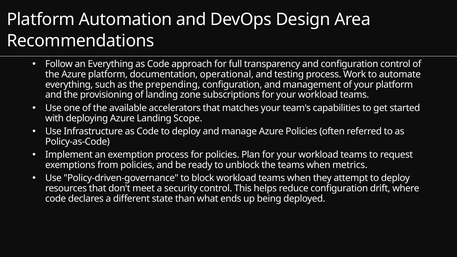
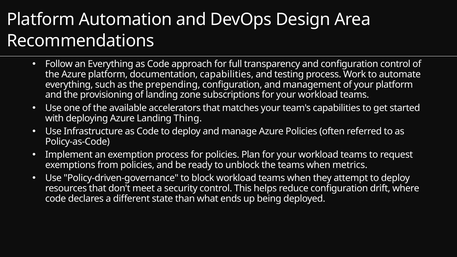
documentation operational: operational -> capabilities
Scope: Scope -> Thing
